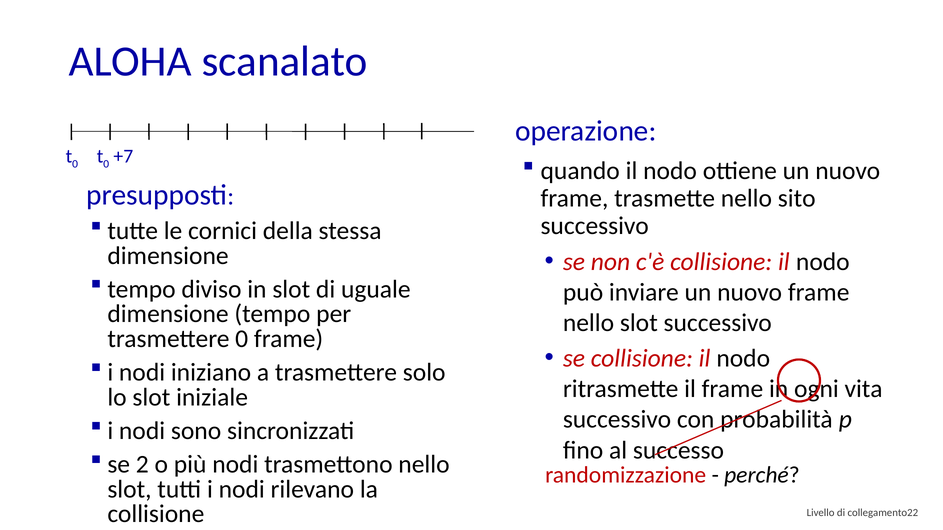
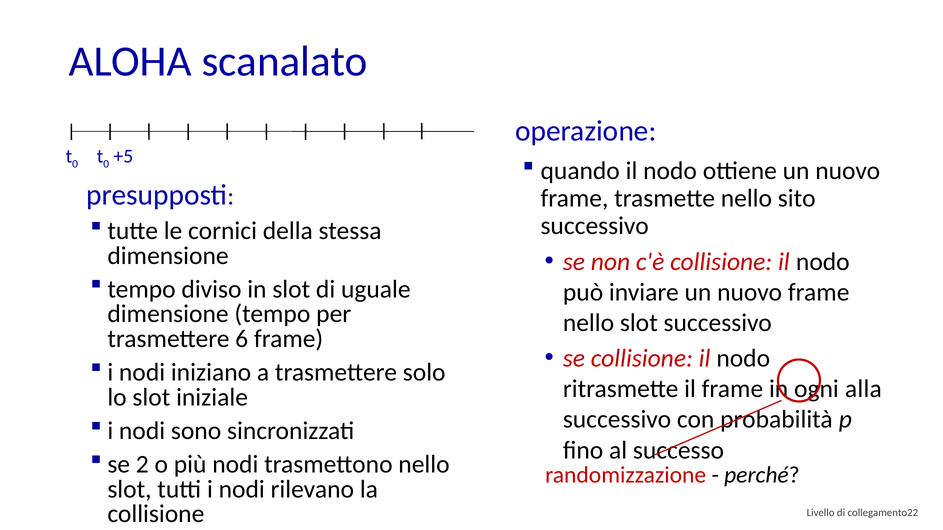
+7: +7 -> +5
trasmettere 0: 0 -> 6
vita: vita -> alla
